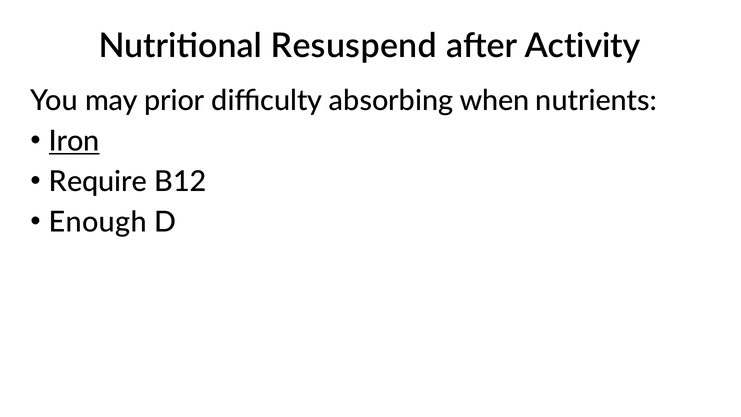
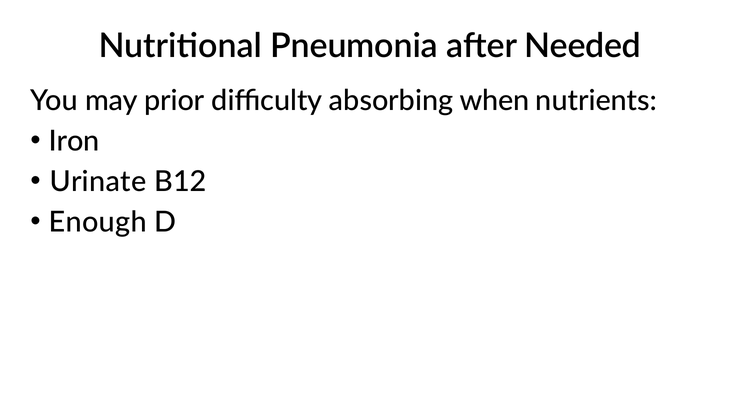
Resuspend: Resuspend -> Pneumonia
Activity: Activity -> Needed
Iron underline: present -> none
Require: Require -> Urinate
